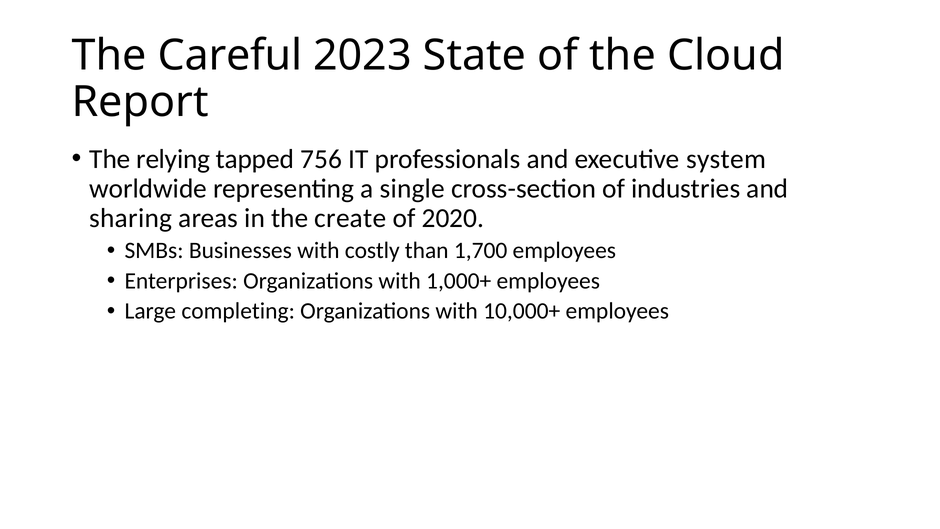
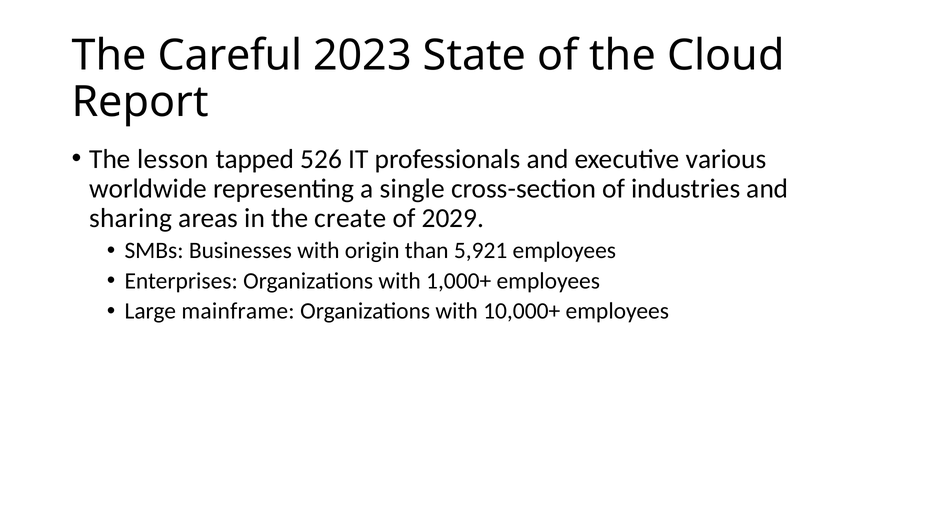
relying: relying -> lesson
756: 756 -> 526
system: system -> various
2020: 2020 -> 2029
costly: costly -> origin
1,700: 1,700 -> 5,921
completing: completing -> mainframe
